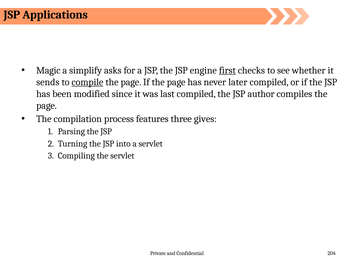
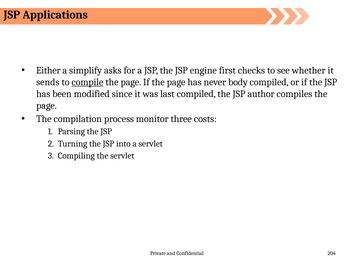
Magic: Magic -> Either
first underline: present -> none
later: later -> body
features: features -> monitor
gives: gives -> costs
